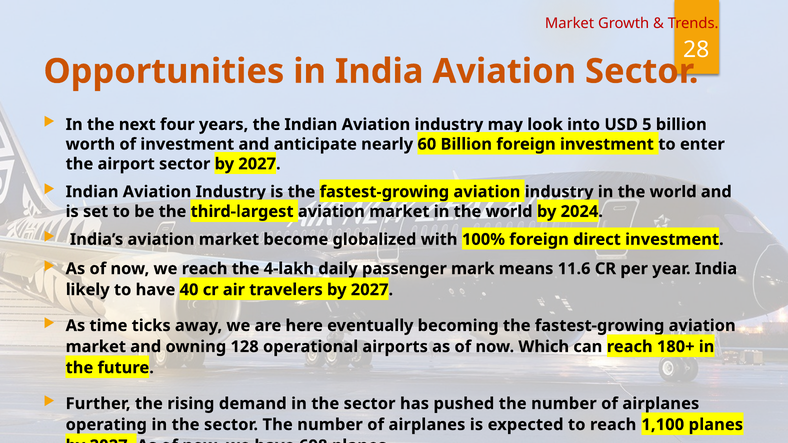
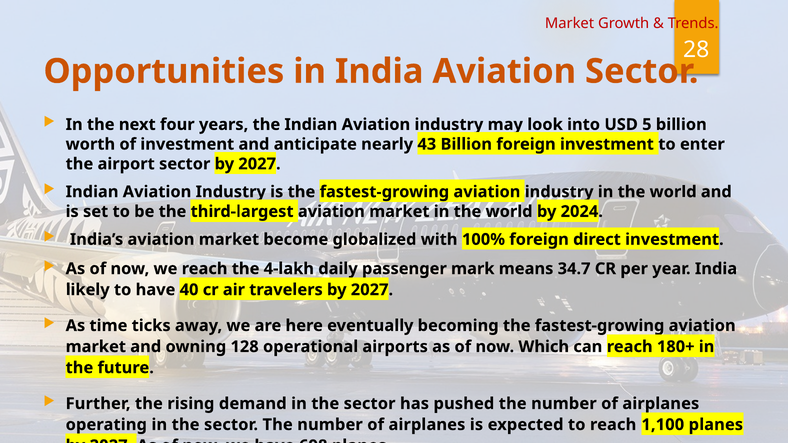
60: 60 -> 43
11.6: 11.6 -> 34.7
